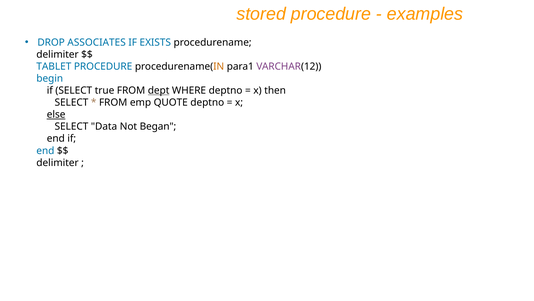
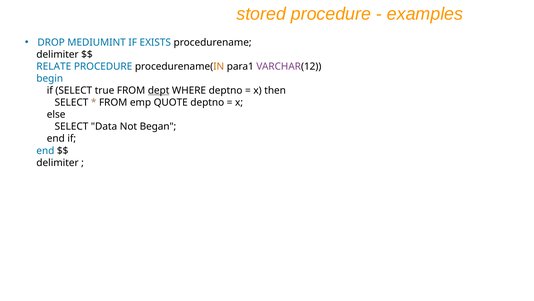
ASSOCIATES: ASSOCIATES -> MEDIUMINT
TABLET: TABLET -> RELATE
else underline: present -> none
